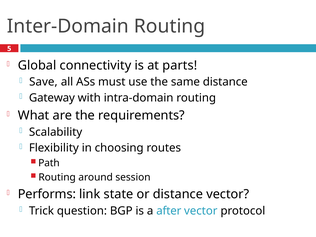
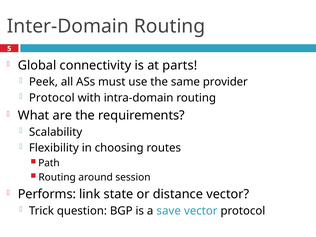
Save: Save -> Peek
same distance: distance -> provider
Gateway at (52, 98): Gateway -> Protocol
after: after -> save
